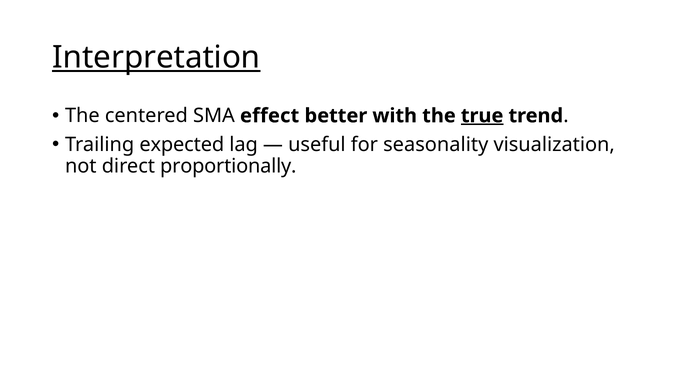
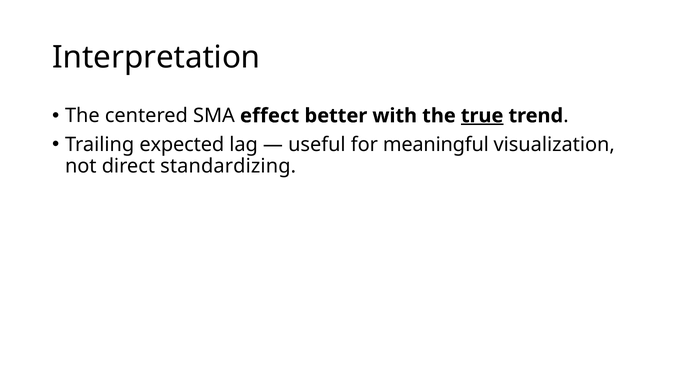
Interpretation underline: present -> none
seasonality: seasonality -> meaningful
proportionally: proportionally -> standardizing
